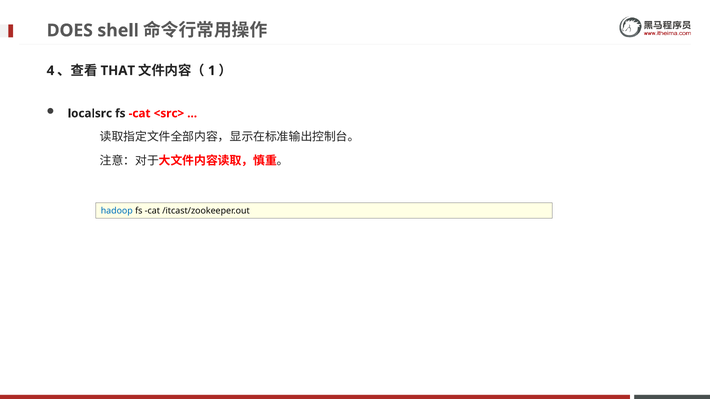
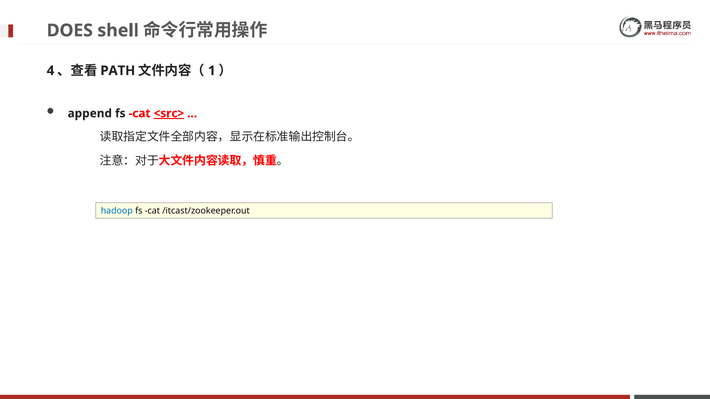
THAT: THAT -> PATH
localsrc: localsrc -> append
<src> underline: none -> present
